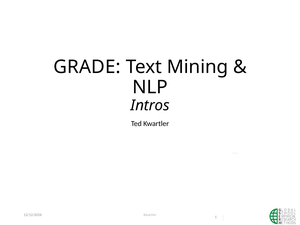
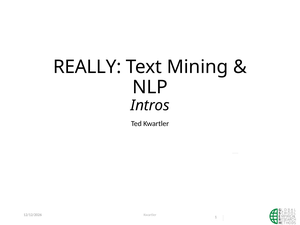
GRADE: GRADE -> REALLY
